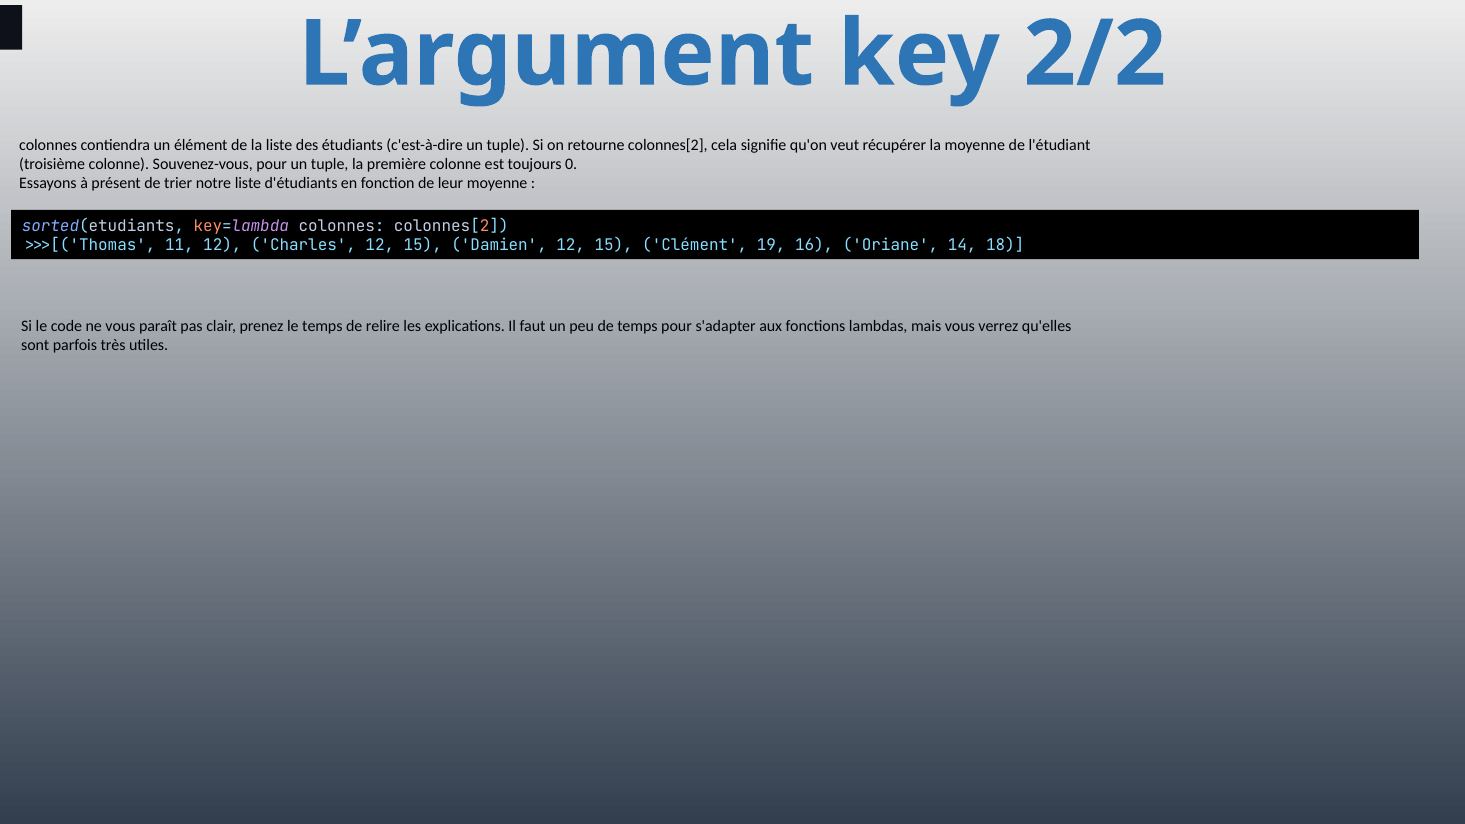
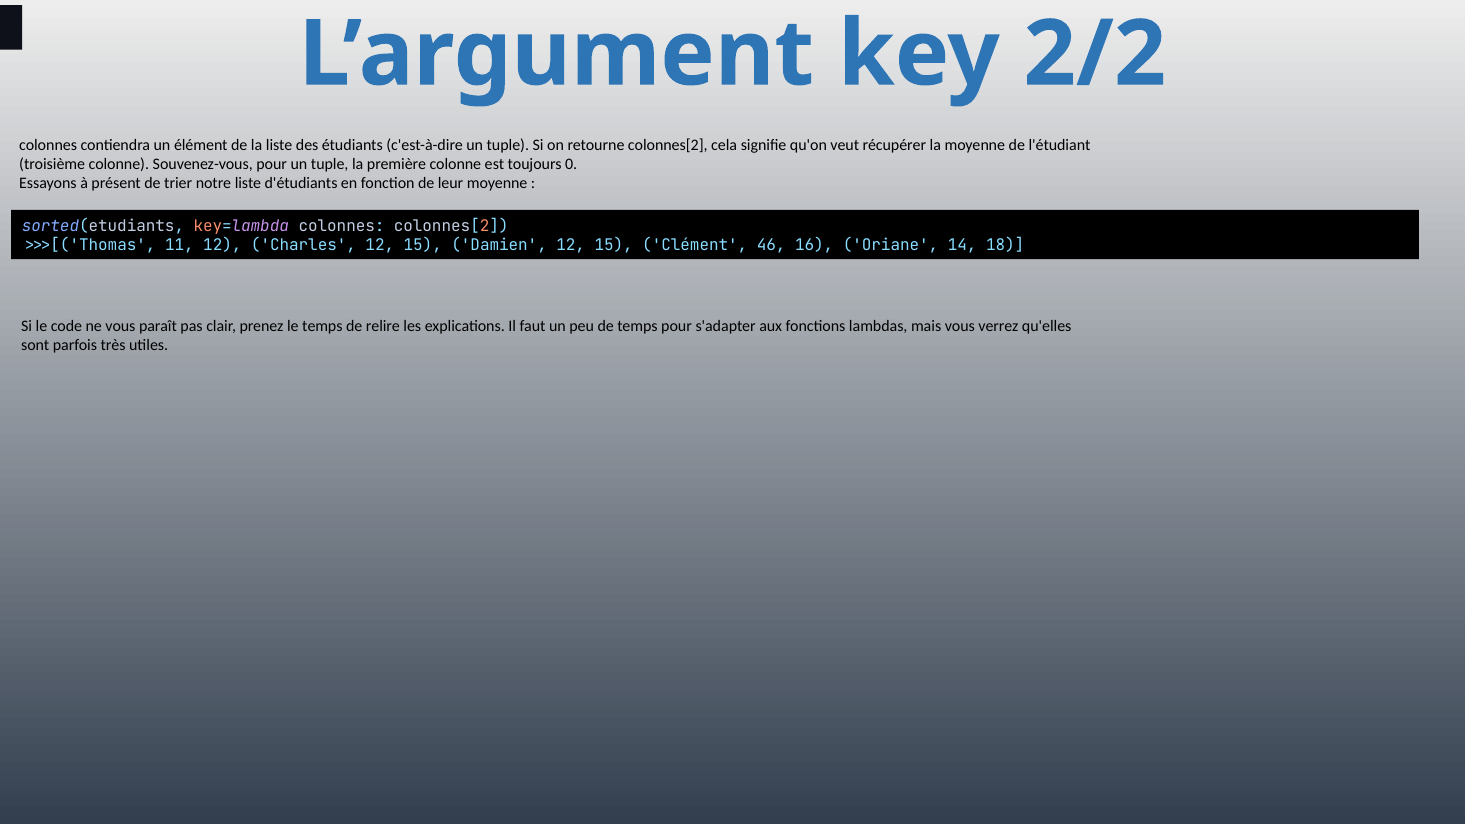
19: 19 -> 46
